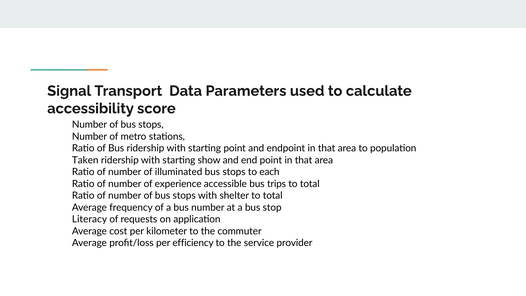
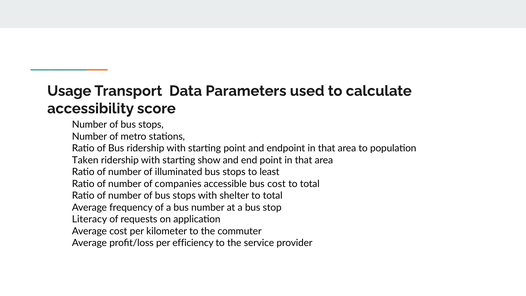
Signal: Signal -> Usage
each: each -> least
experience: experience -> companies
bus trips: trips -> cost
